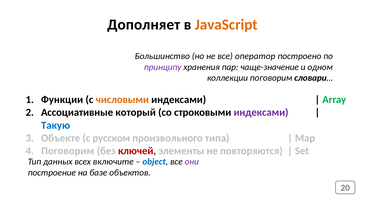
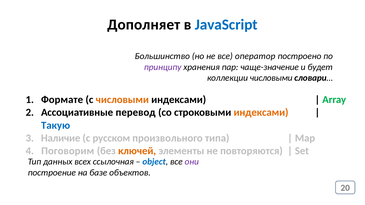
JavaScript colour: orange -> blue
одном: одном -> будет
коллекции поговорим: поговорим -> числовыми
Функции: Функции -> Формате
который: который -> перевод
индексами at (261, 113) colour: purple -> orange
Объекте: Объекте -> Наличие
ключей colour: red -> orange
включите: включите -> ссылочная
